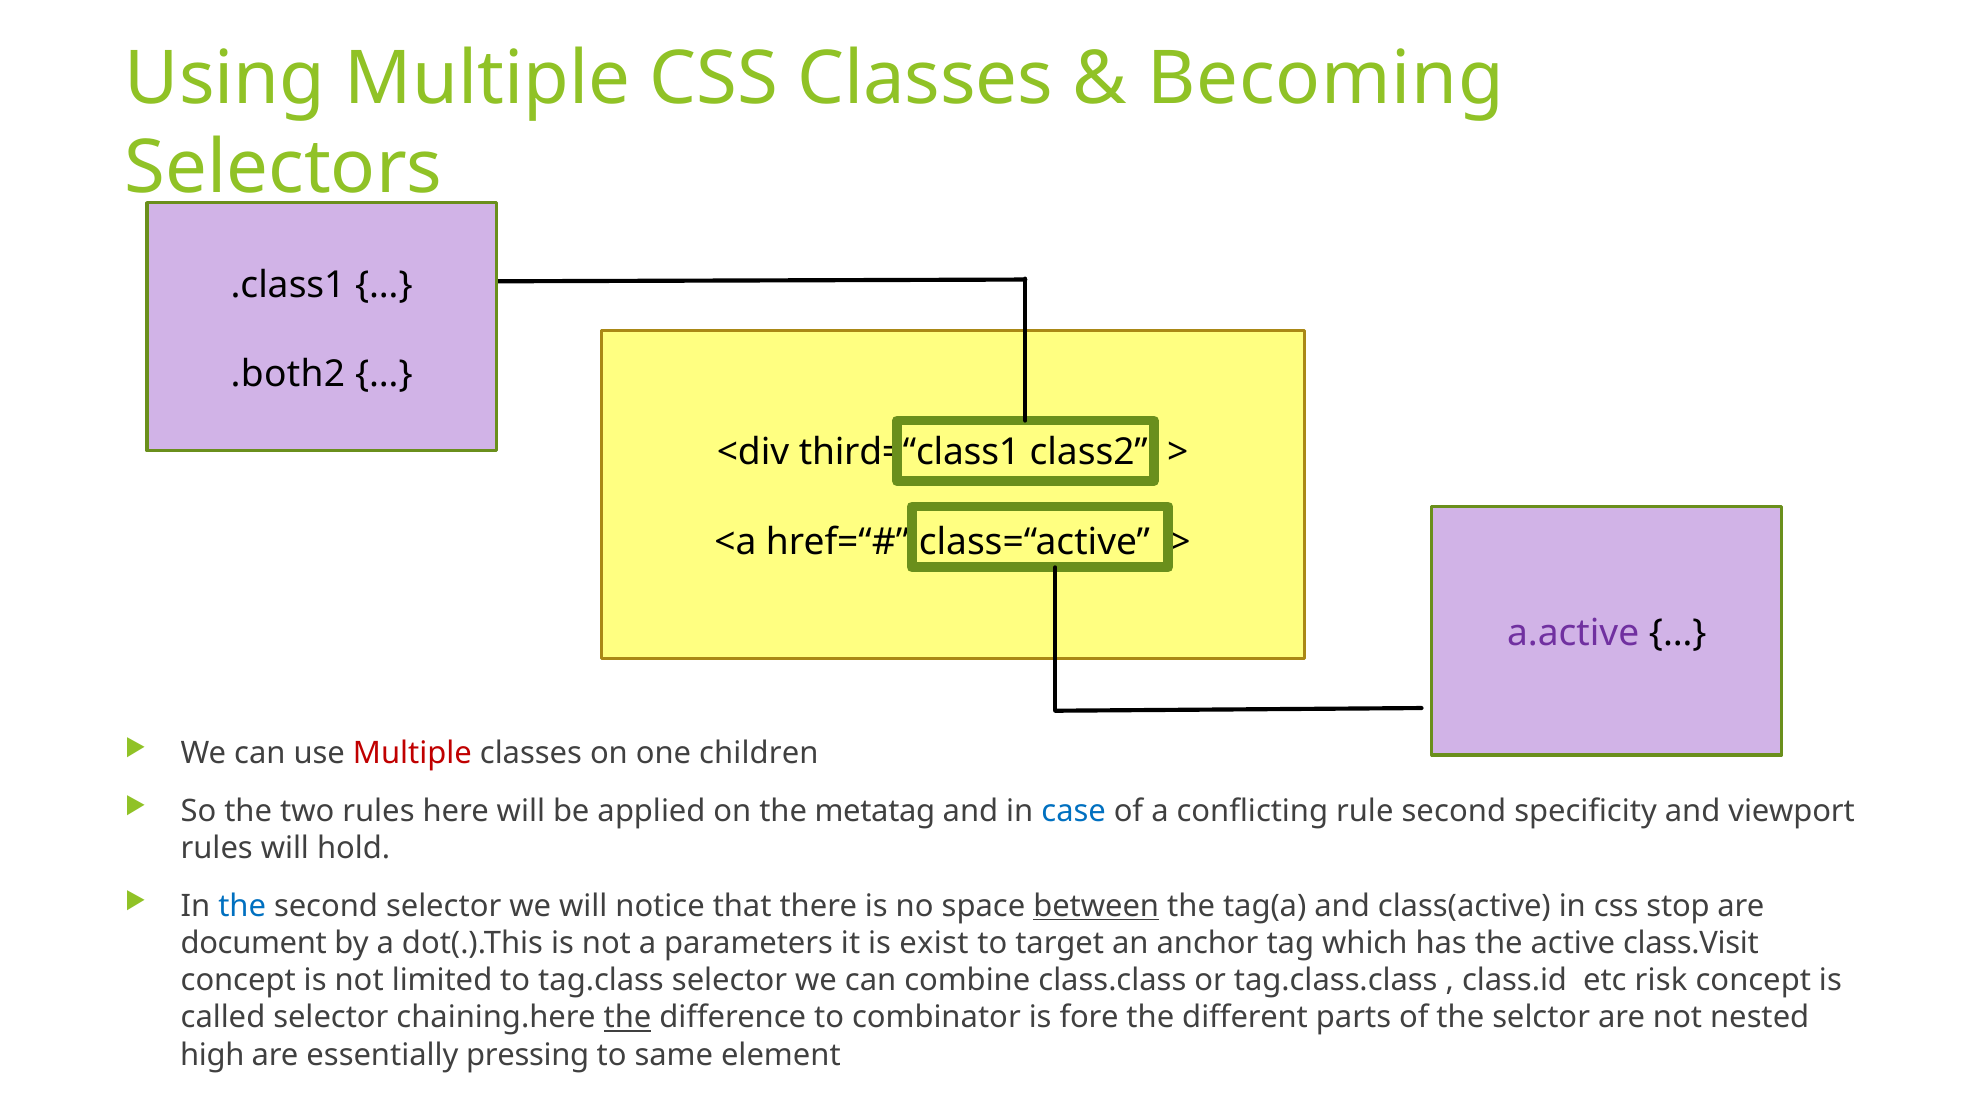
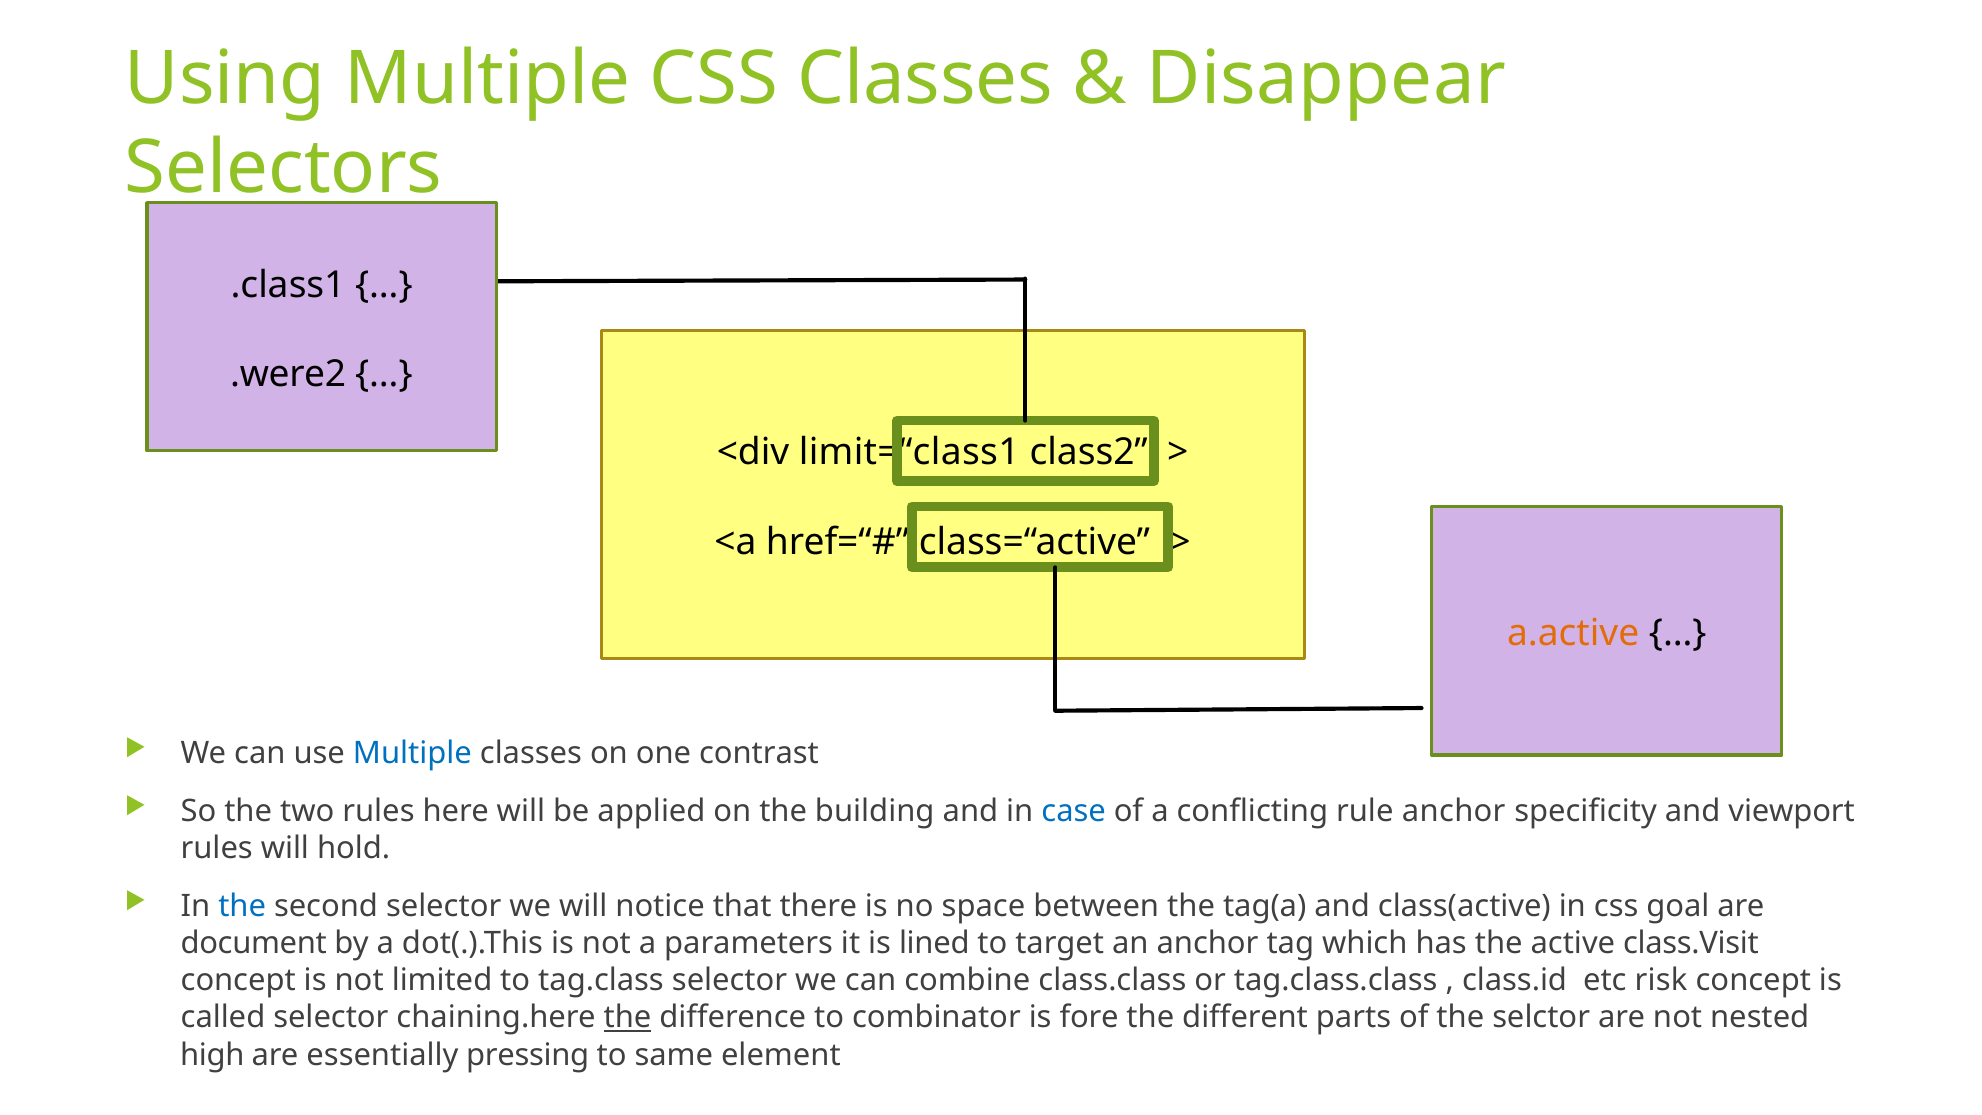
Becoming: Becoming -> Disappear
.both2: .both2 -> .were2
third=“class1: third=“class1 -> limit=“class1
a.active colour: purple -> orange
Multiple at (412, 753) colour: red -> blue
children: children -> contrast
metatag: metatag -> building
rule second: second -> anchor
between underline: present -> none
stop: stop -> goal
exist: exist -> lined
